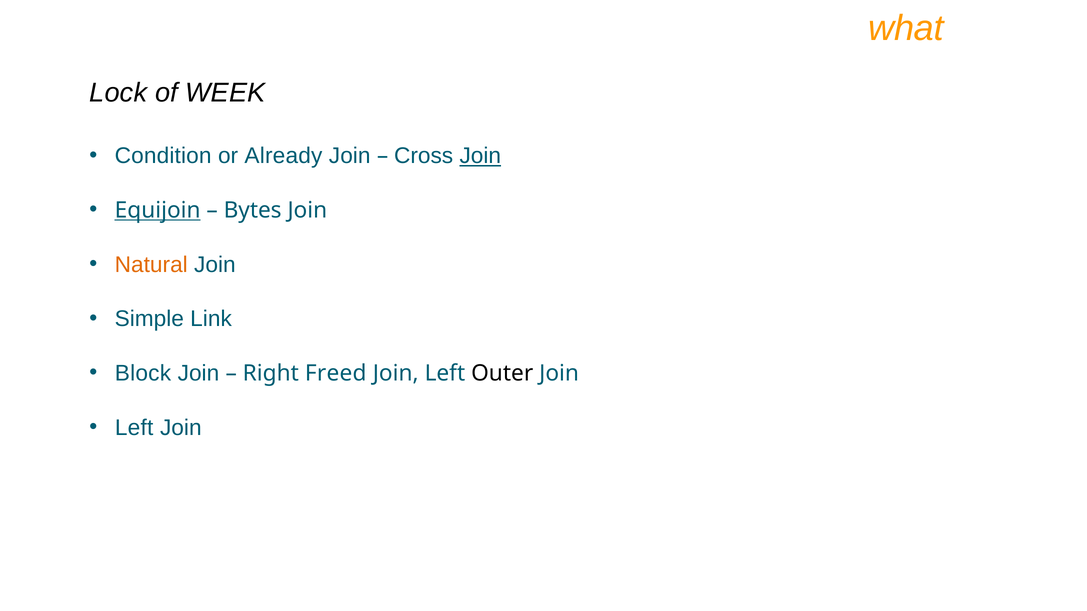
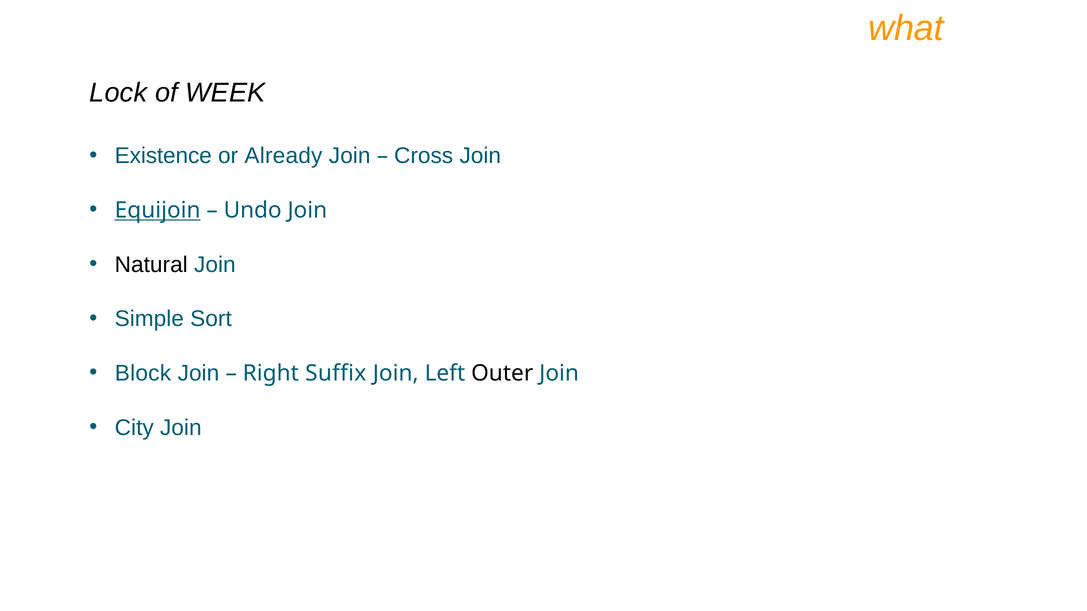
Condition: Condition -> Existence
Join at (480, 156) underline: present -> none
Bytes: Bytes -> Undo
Natural colour: orange -> black
Link: Link -> Sort
Freed: Freed -> Suffix
Left at (134, 428): Left -> City
